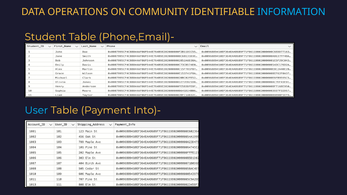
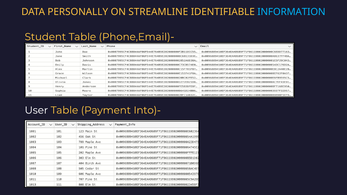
OPERATIONS: OPERATIONS -> PERSONALLY
COMMUNITY: COMMUNITY -> STREAMLINE
User colour: light blue -> white
